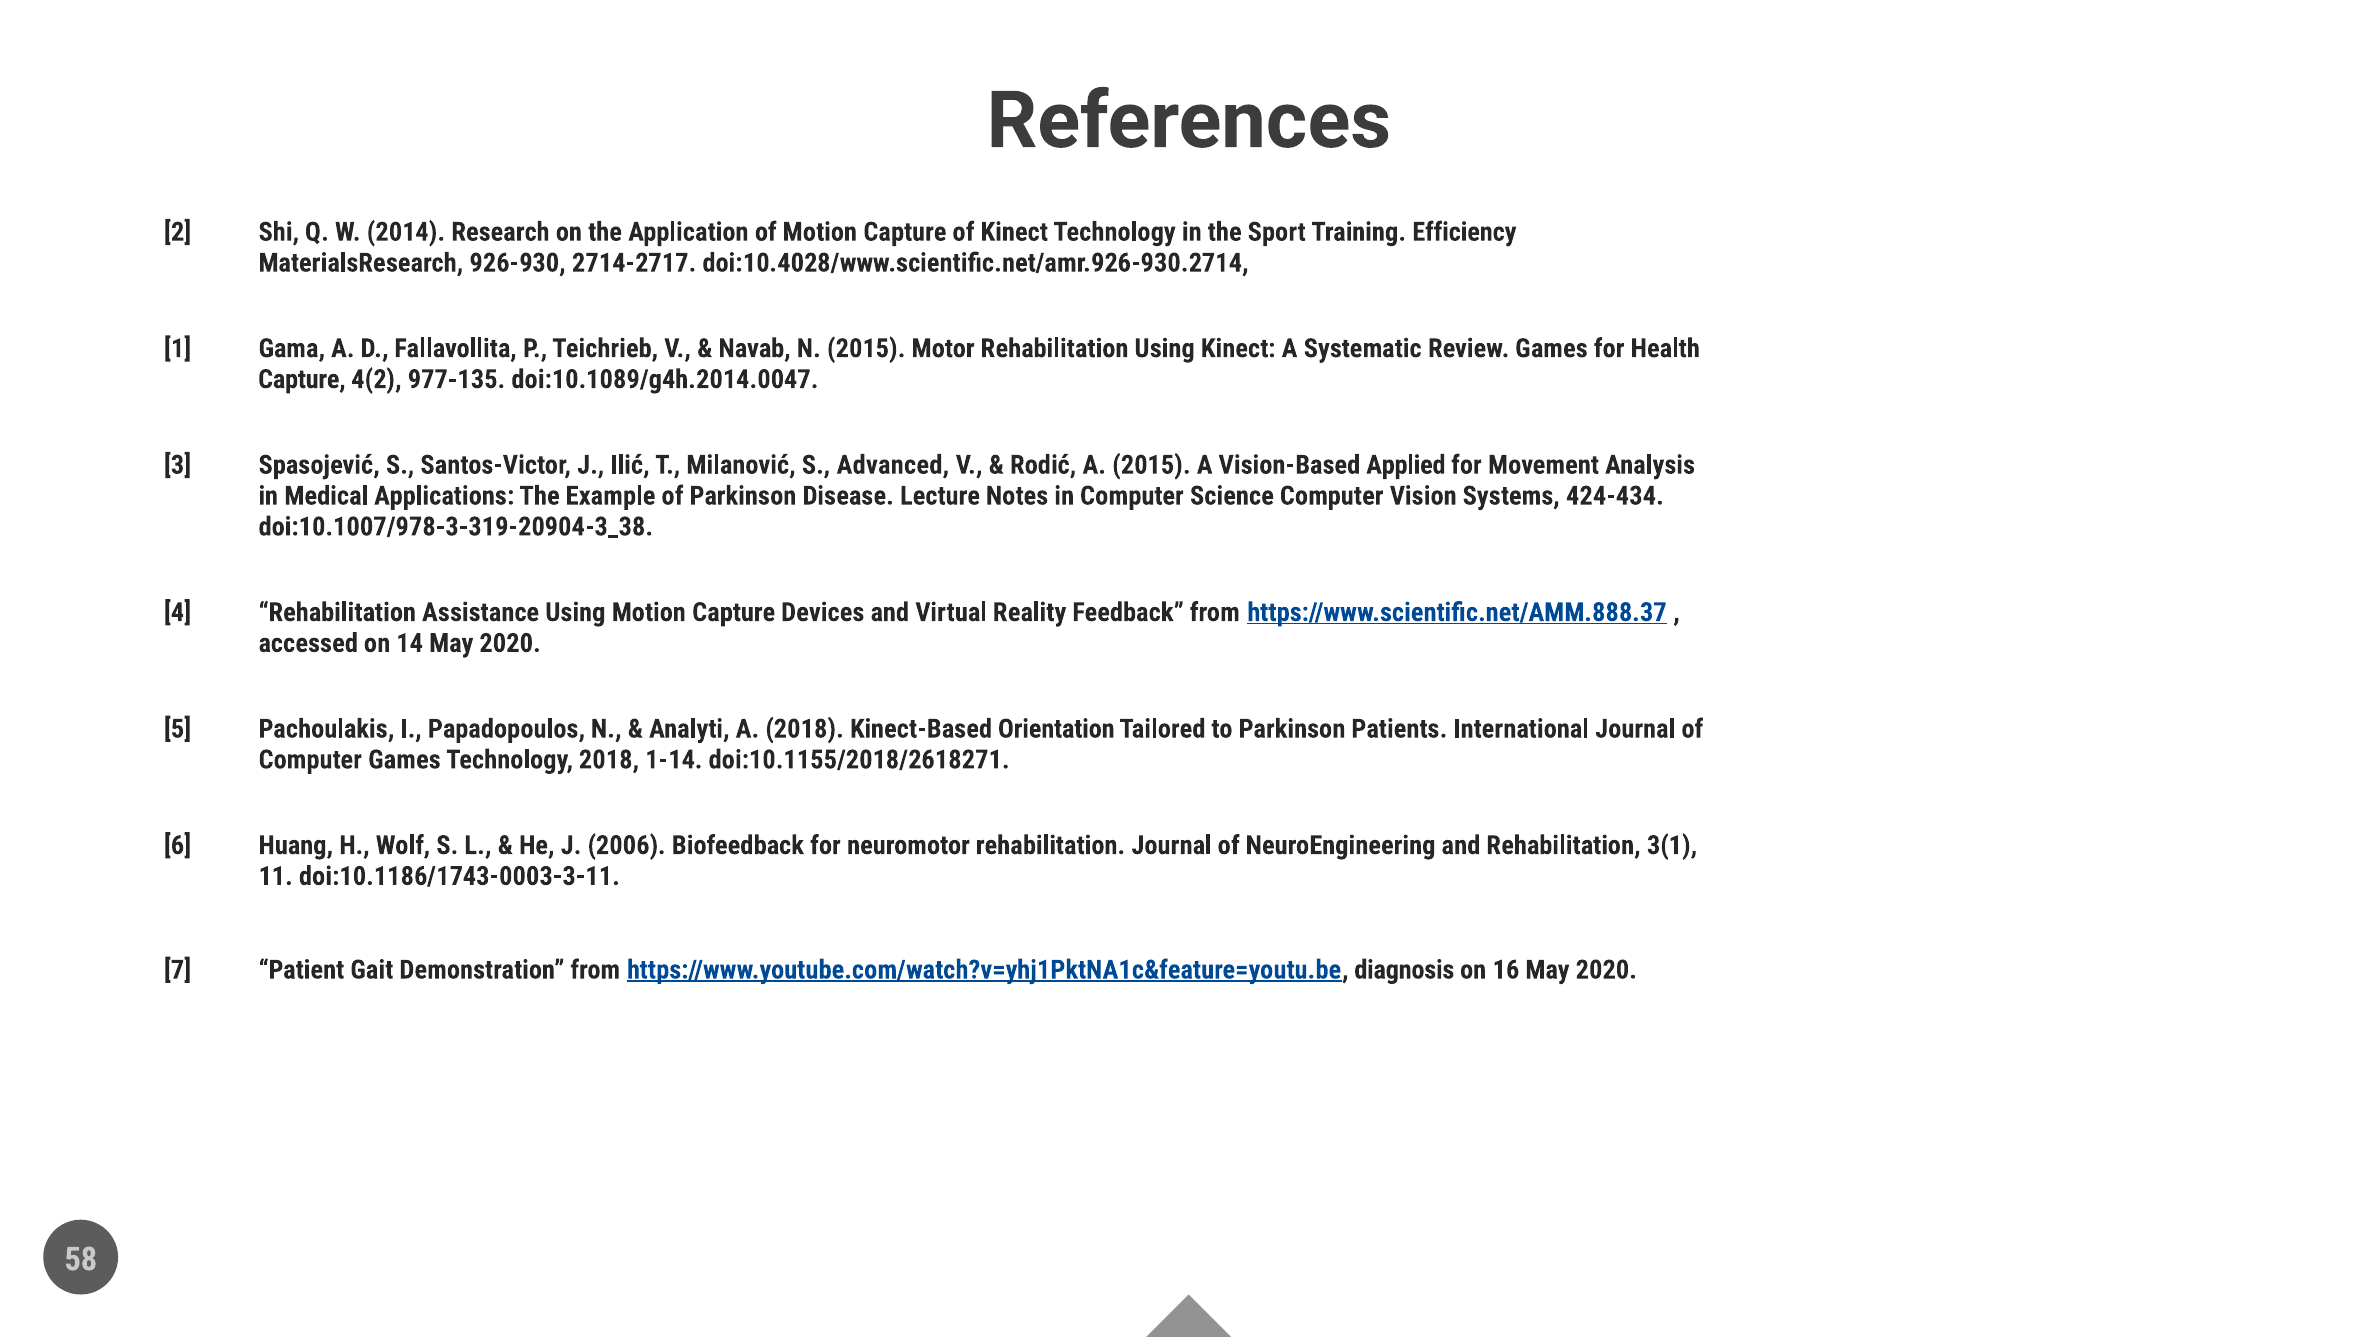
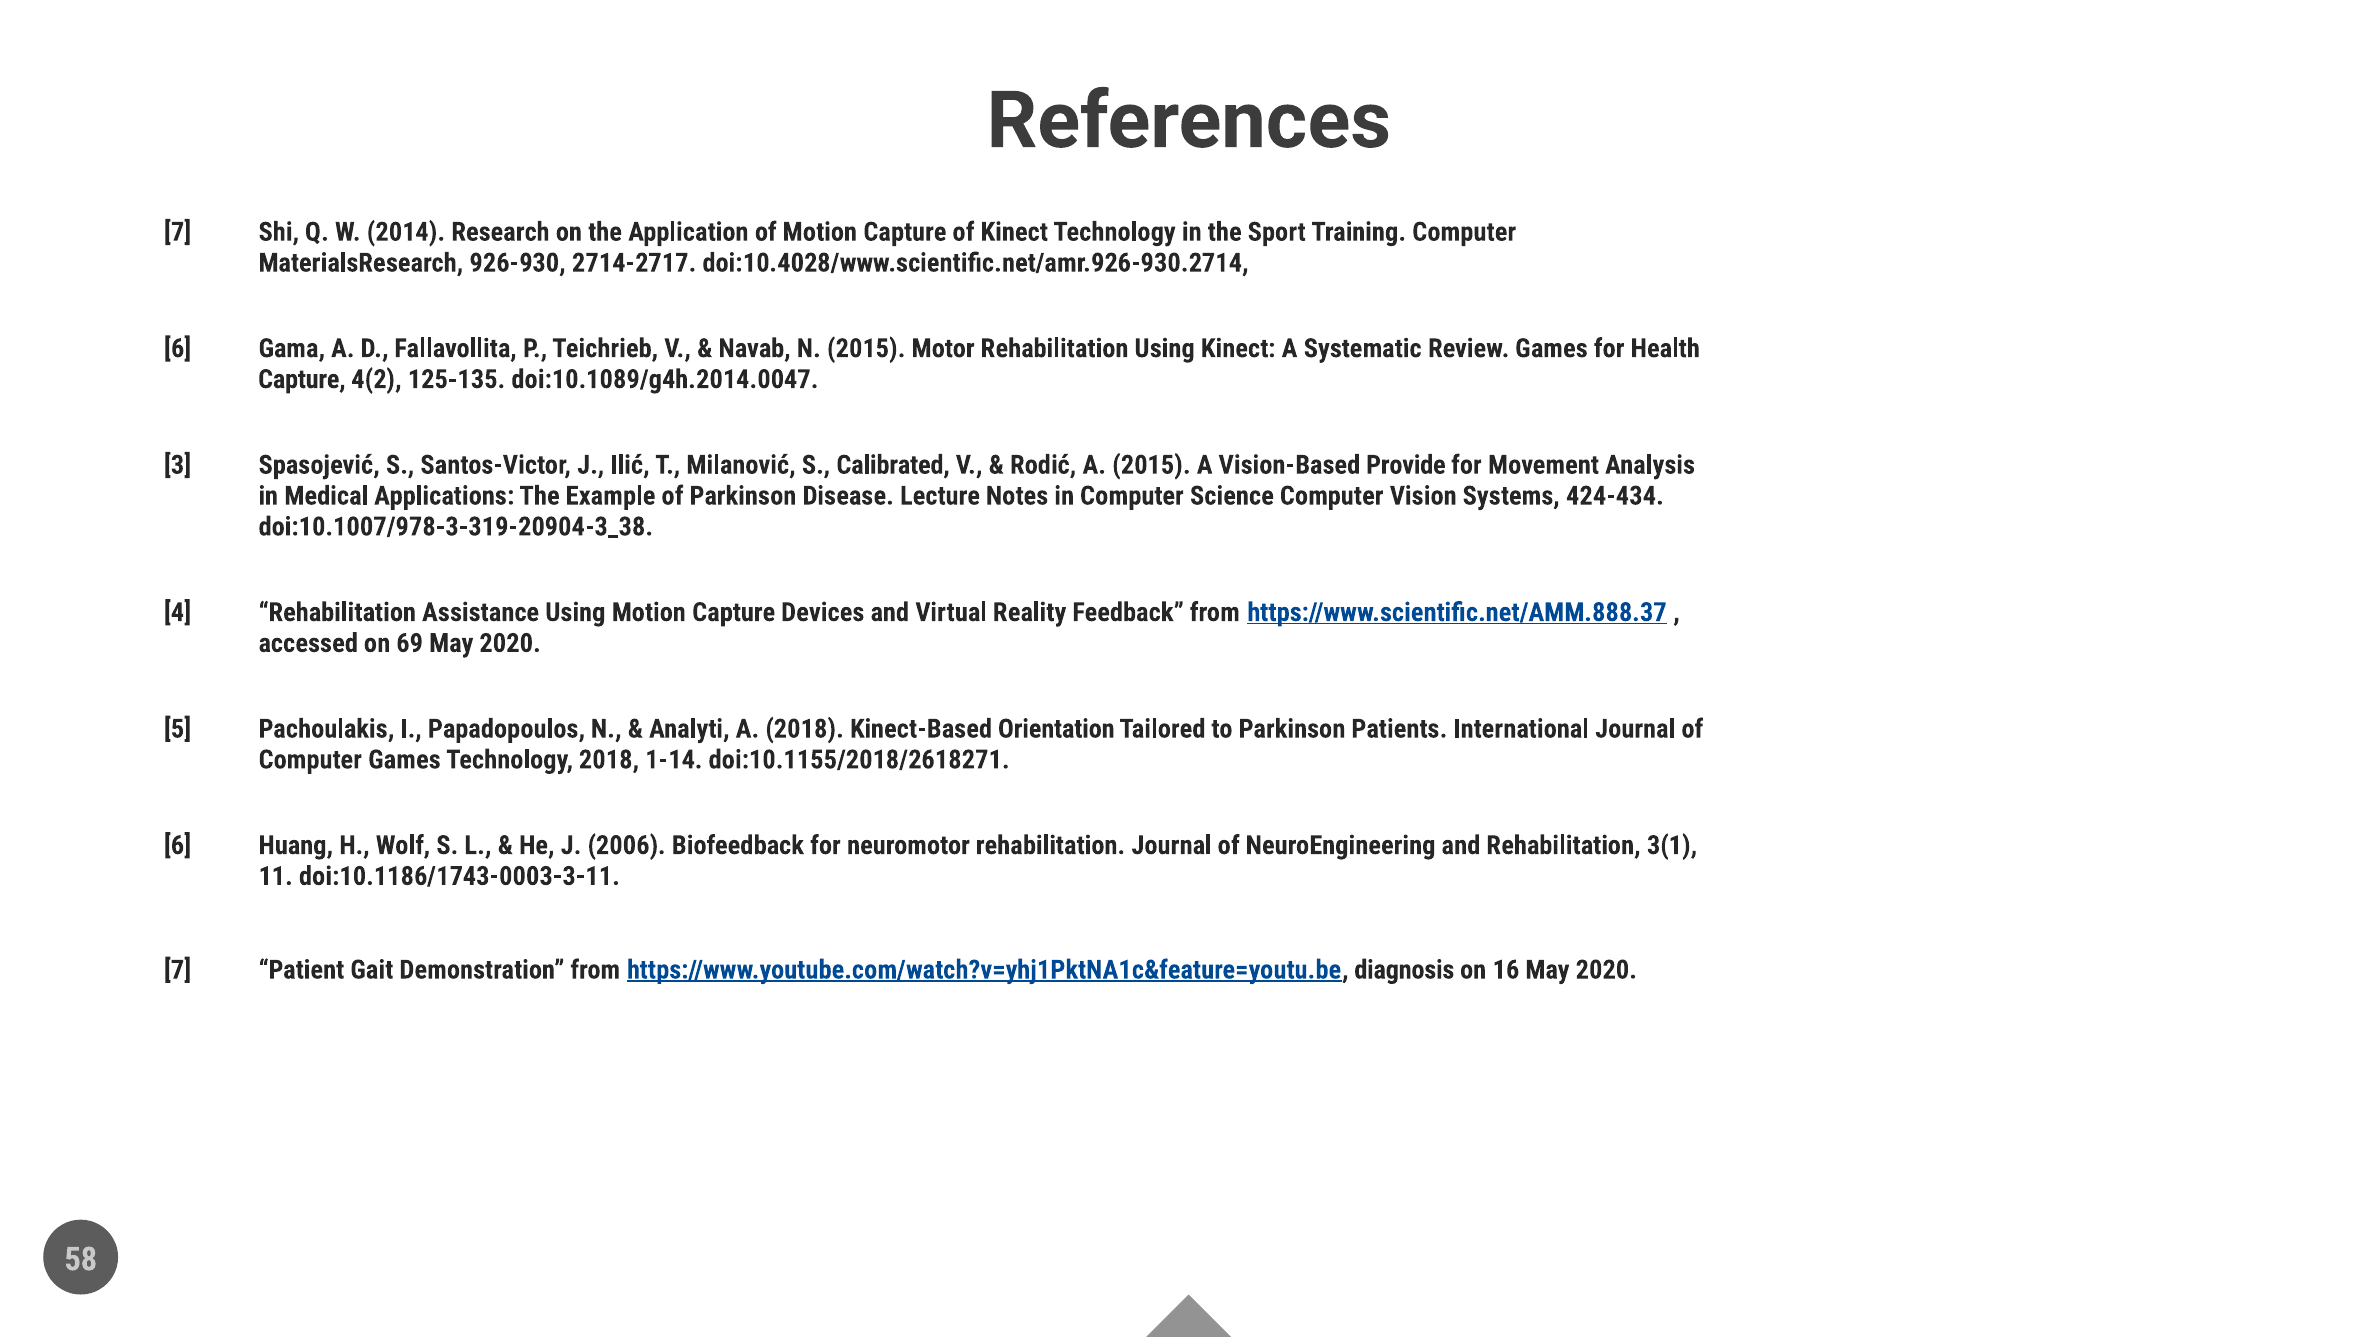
2 at (178, 232): 2 -> 7
Training Efficiency: Efficiency -> Computer
1 at (178, 348): 1 -> 6
977-135: 977-135 -> 125-135
Advanced: Advanced -> Calibrated
Applied: Applied -> Provide
14: 14 -> 69
